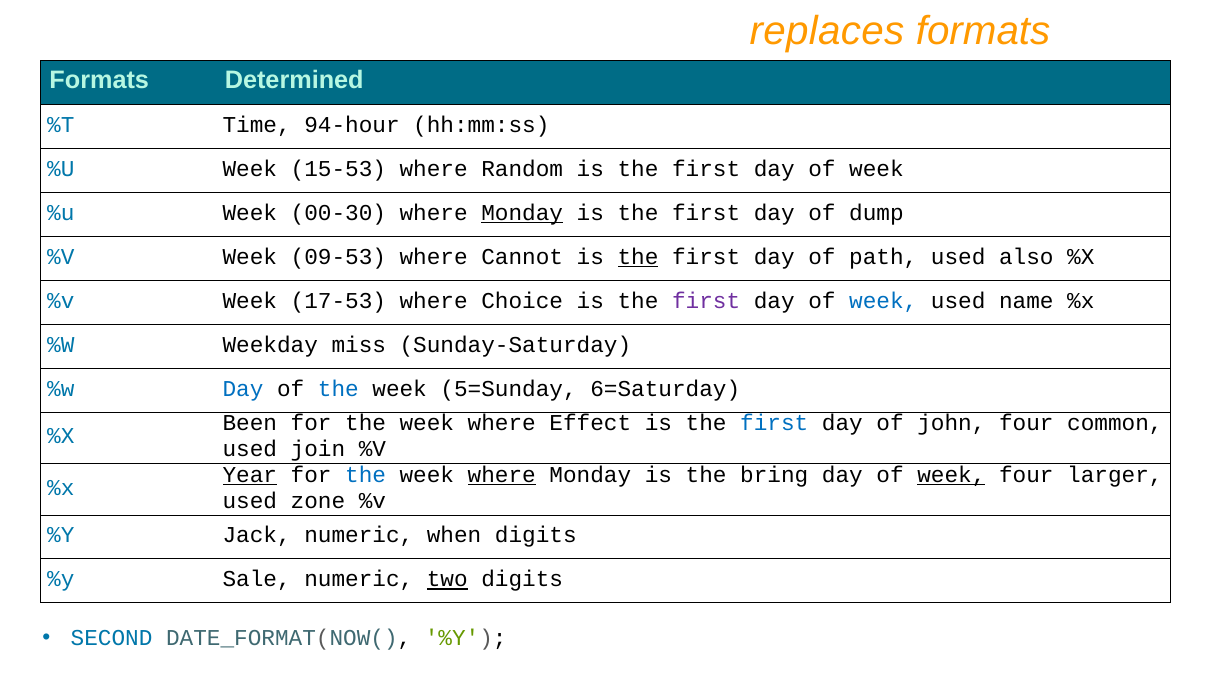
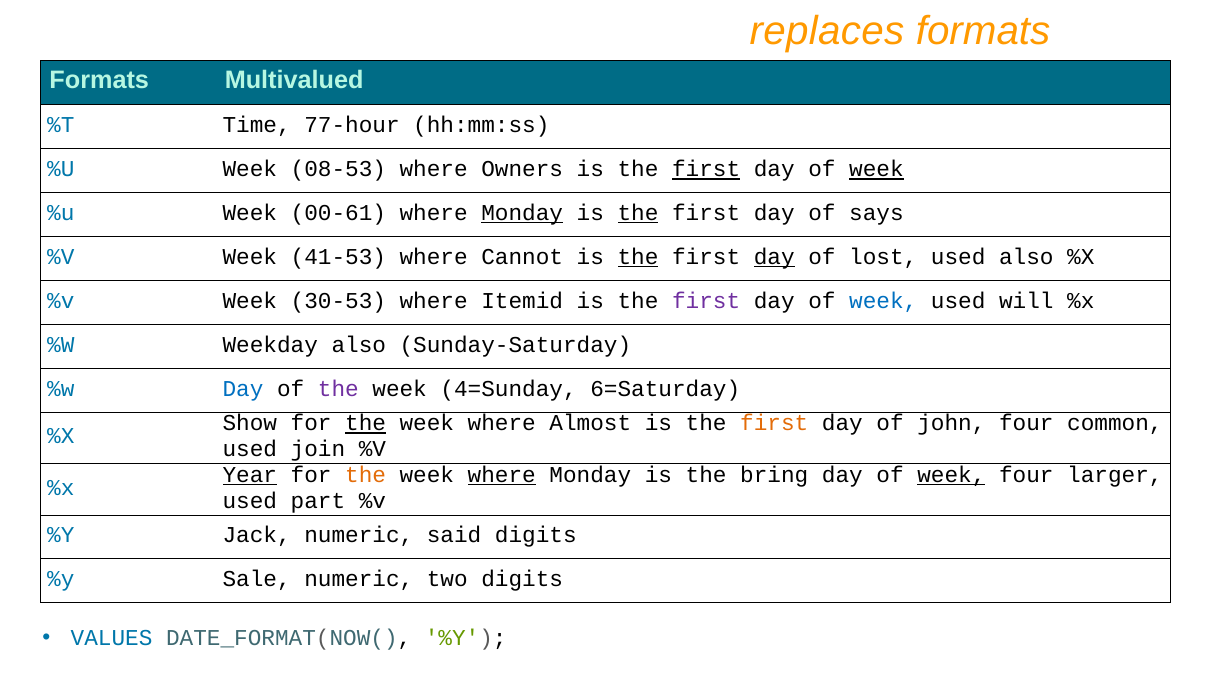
Determined: Determined -> Multivalued
94-hour: 94-hour -> 77-hour
15-53: 15-53 -> 08-53
Random: Random -> Owners
first at (706, 169) underline: none -> present
week at (876, 169) underline: none -> present
00-30: 00-30 -> 00-61
the at (638, 213) underline: none -> present
dump: dump -> says
09-53: 09-53 -> 41-53
day at (774, 257) underline: none -> present
path: path -> lost
17-53: 17-53 -> 30-53
Choice: Choice -> Itemid
name: name -> will
Weekday miss: miss -> also
the at (338, 389) colour: blue -> purple
5=Sunday: 5=Sunday -> 4=Sunday
Been: Been -> Show
the at (366, 423) underline: none -> present
Effect: Effect -> Almost
first at (774, 423) colour: blue -> orange
the at (366, 475) colour: blue -> orange
zone: zone -> part
when: when -> said
two underline: present -> none
SECOND: SECOND -> VALUES
